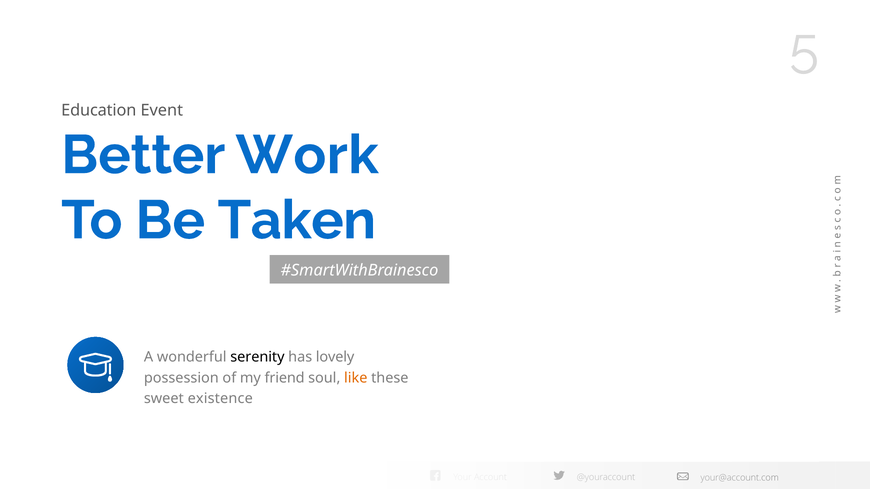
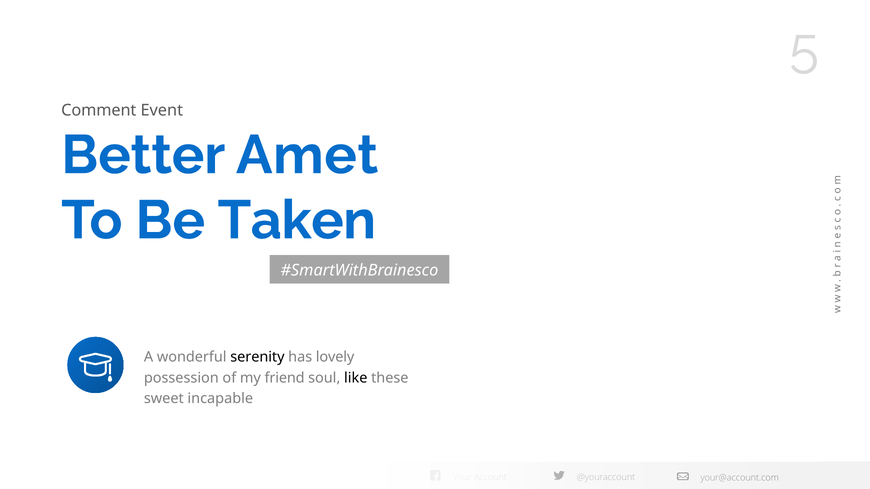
Education: Education -> Comment
Work: Work -> Amet
like colour: orange -> black
existence: existence -> incapable
